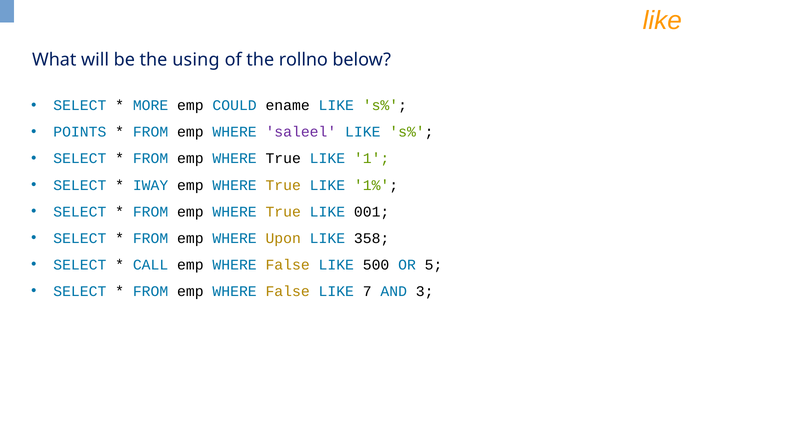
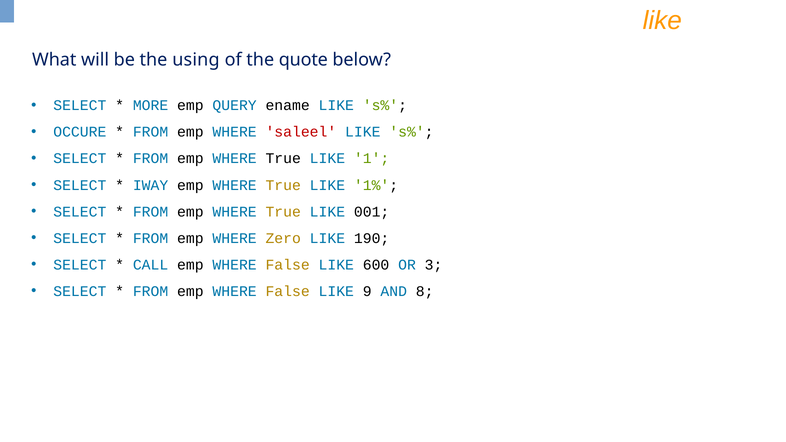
rollno: rollno -> quote
COULD: COULD -> QUERY
POINTS: POINTS -> OCCURE
saleel colour: purple -> red
Upon: Upon -> Zero
358: 358 -> 190
500: 500 -> 600
5: 5 -> 3
7: 7 -> 9
3: 3 -> 8
